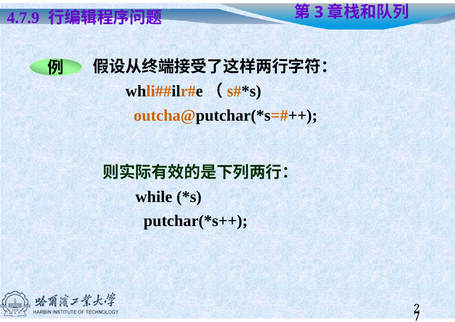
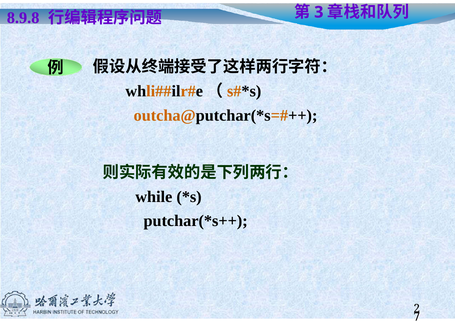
4.7.9: 4.7.9 -> 8.9.8
